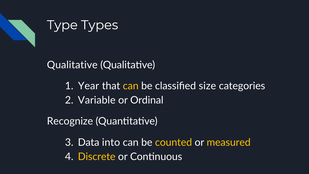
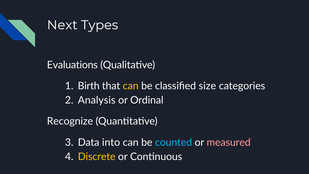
Type: Type -> Next
Qualitative at (72, 65): Qualitative -> Evaluations
Year: Year -> Birth
Variable: Variable -> Analysis
counted colour: yellow -> light blue
measured colour: yellow -> pink
